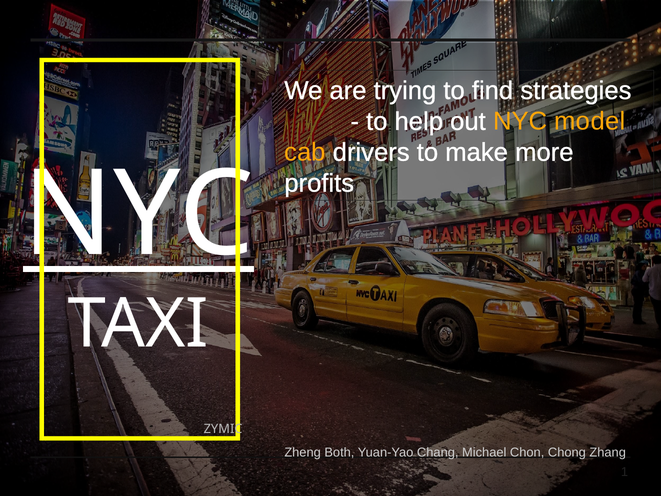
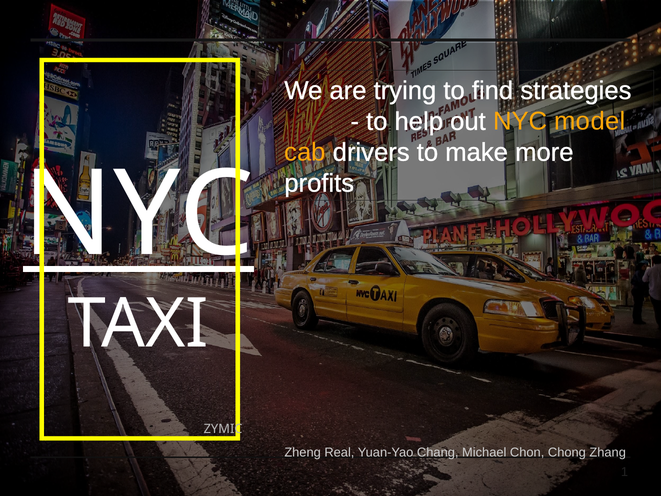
Both: Both -> Real
